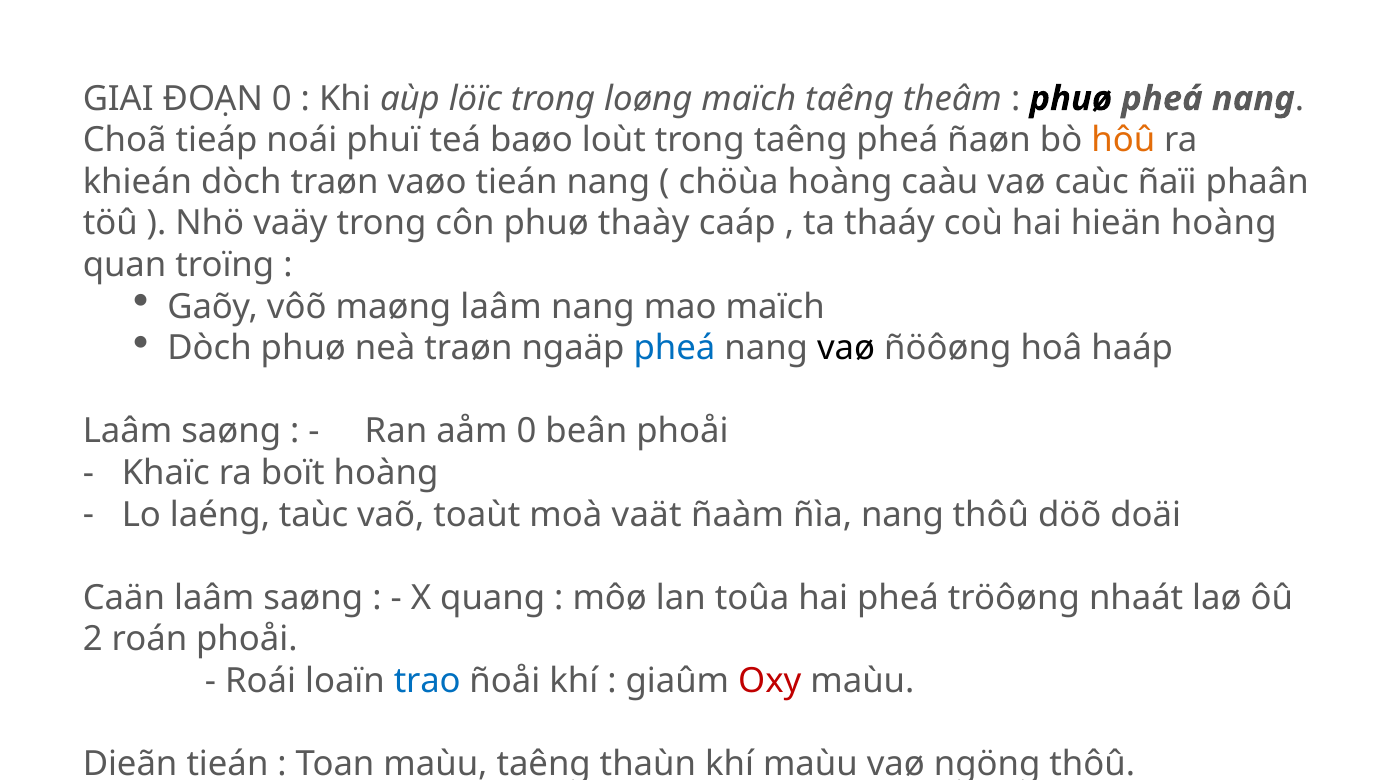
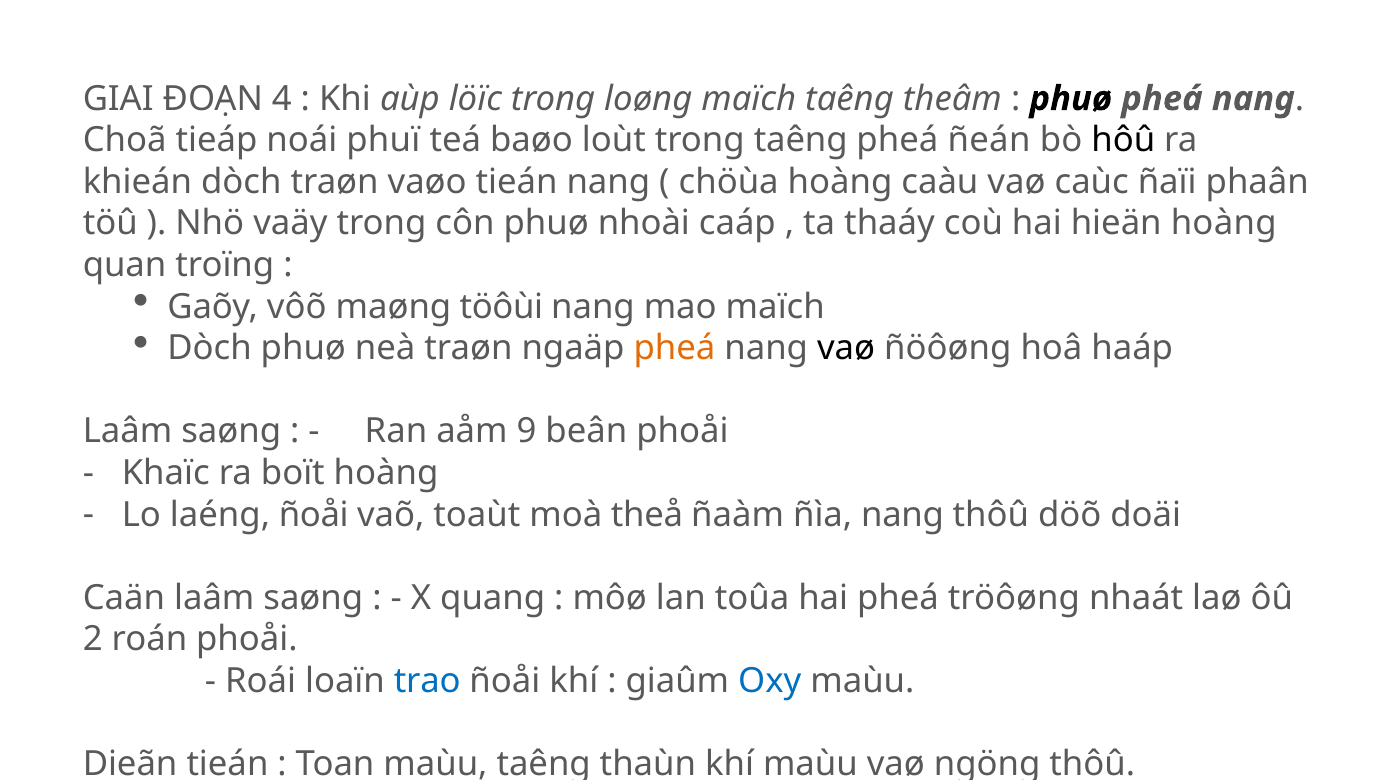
ĐOẠN 0: 0 -> 4
ñaøn: ñaøn -> ñeán
hôû colour: orange -> black
thaày: thaày -> nhoài
maøng laâm: laâm -> töôùi
pheá at (674, 349) colour: blue -> orange
aåm 0: 0 -> 9
laéng taùc: taùc -> ñoåi
vaät: vaät -> theå
Oxy colour: red -> blue
